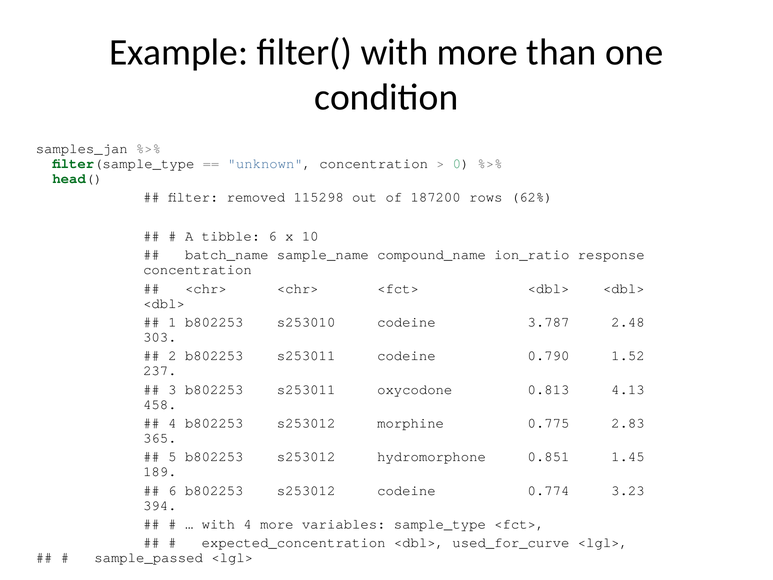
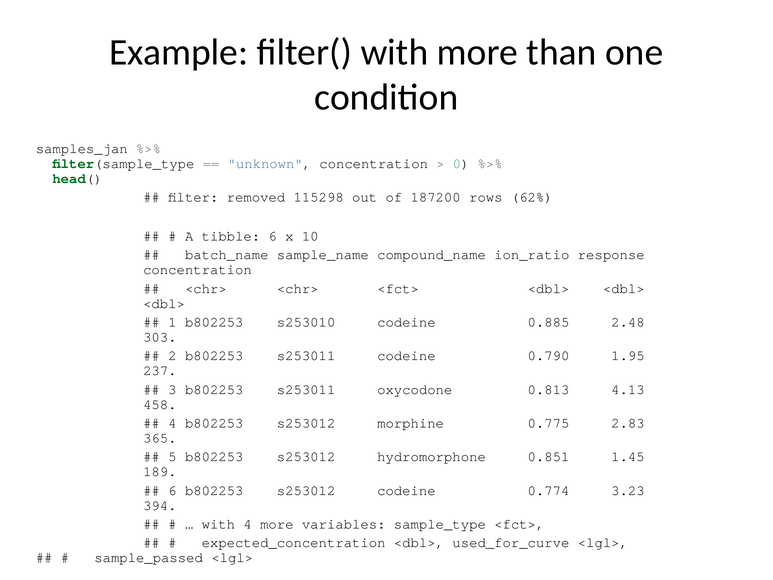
3.787: 3.787 -> 0.885
1.52: 1.52 -> 1.95
